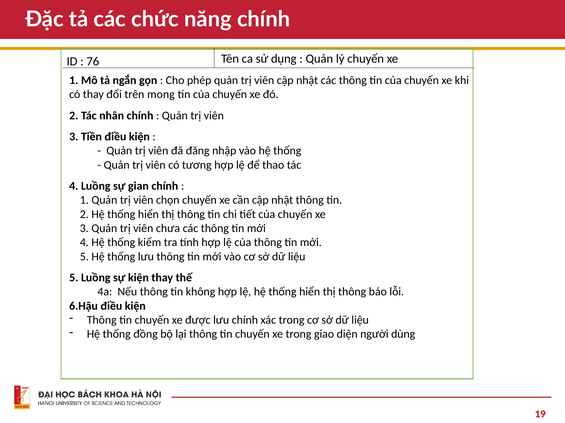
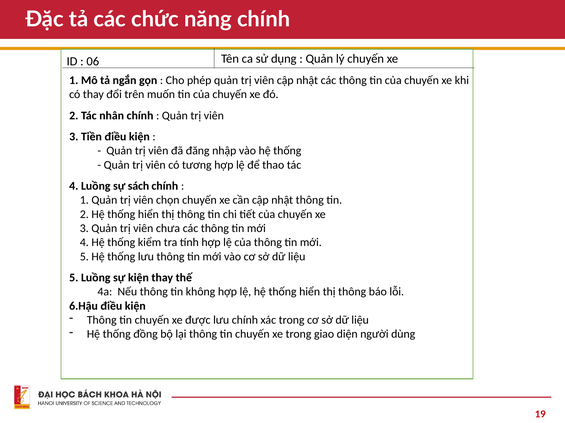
76: 76 -> 06
mong: mong -> muốn
gian: gian -> sách
